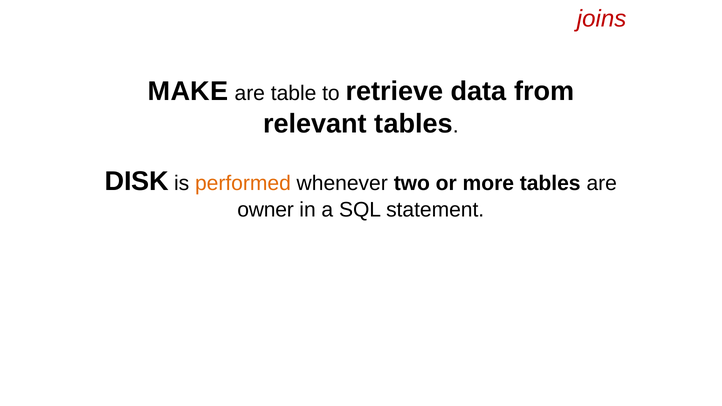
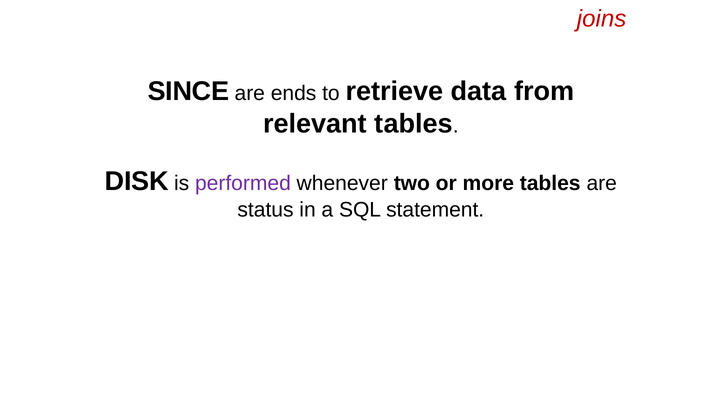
MAKE: MAKE -> SINCE
table: table -> ends
performed colour: orange -> purple
owner: owner -> status
